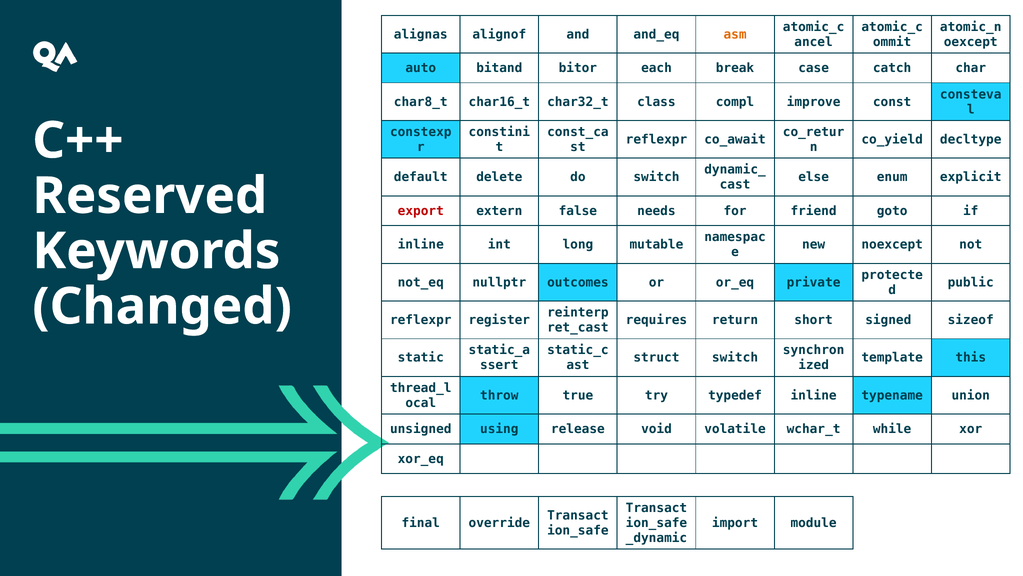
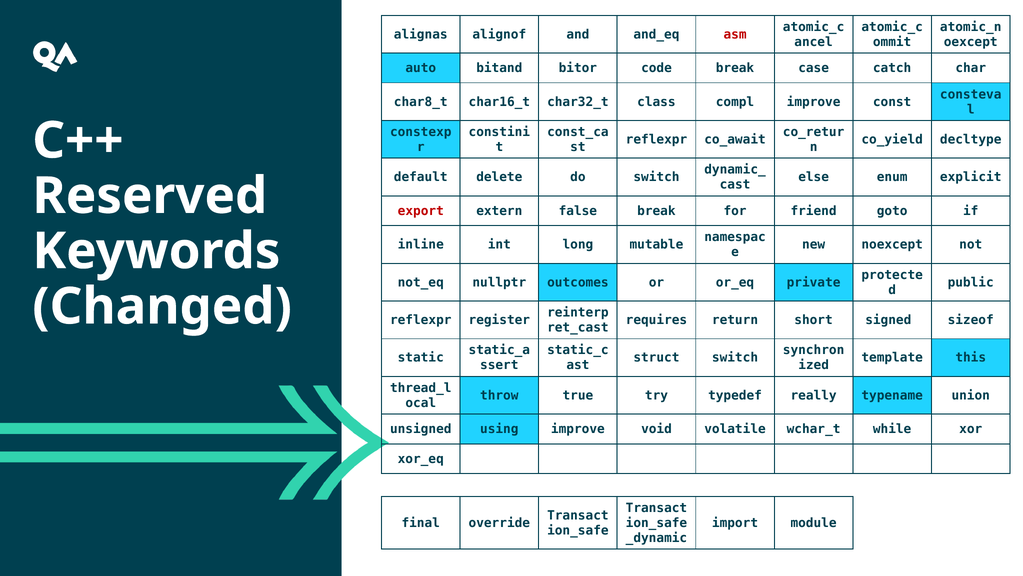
asm colour: orange -> red
each: each -> code
false needs: needs -> break
typedef inline: inline -> really
using release: release -> improve
